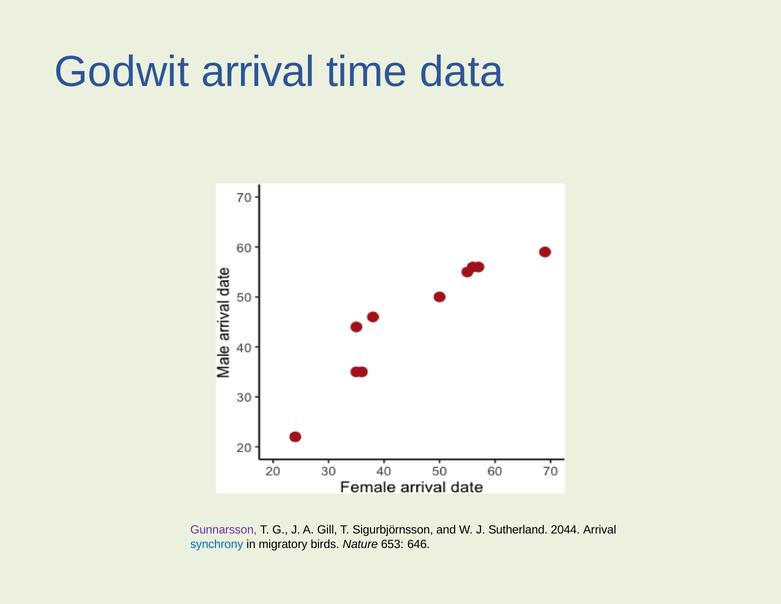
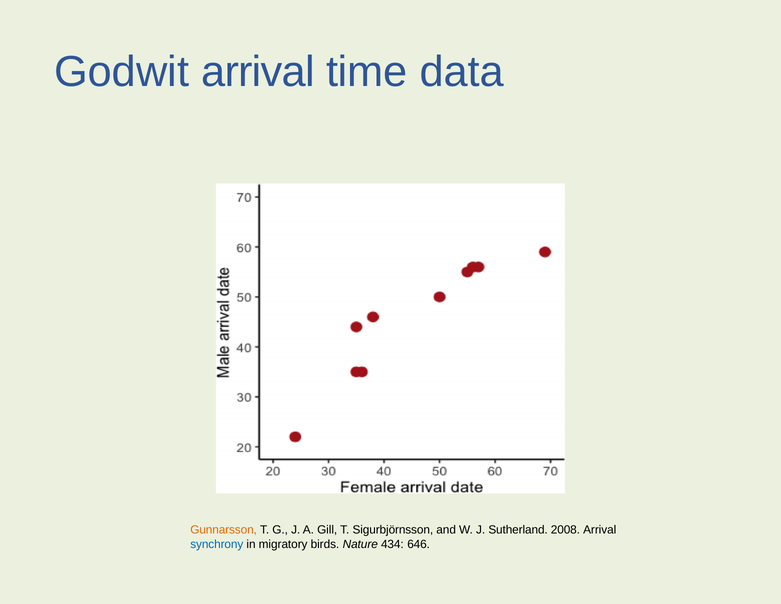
Gunnarsson colour: purple -> orange
2044: 2044 -> 2008
653: 653 -> 434
